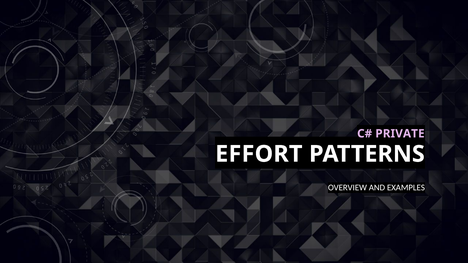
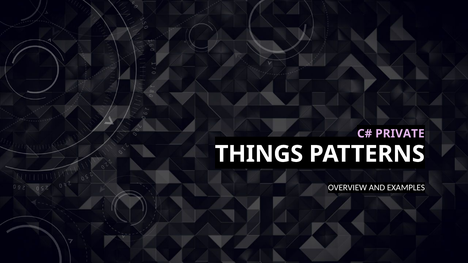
EFFORT: EFFORT -> THINGS
